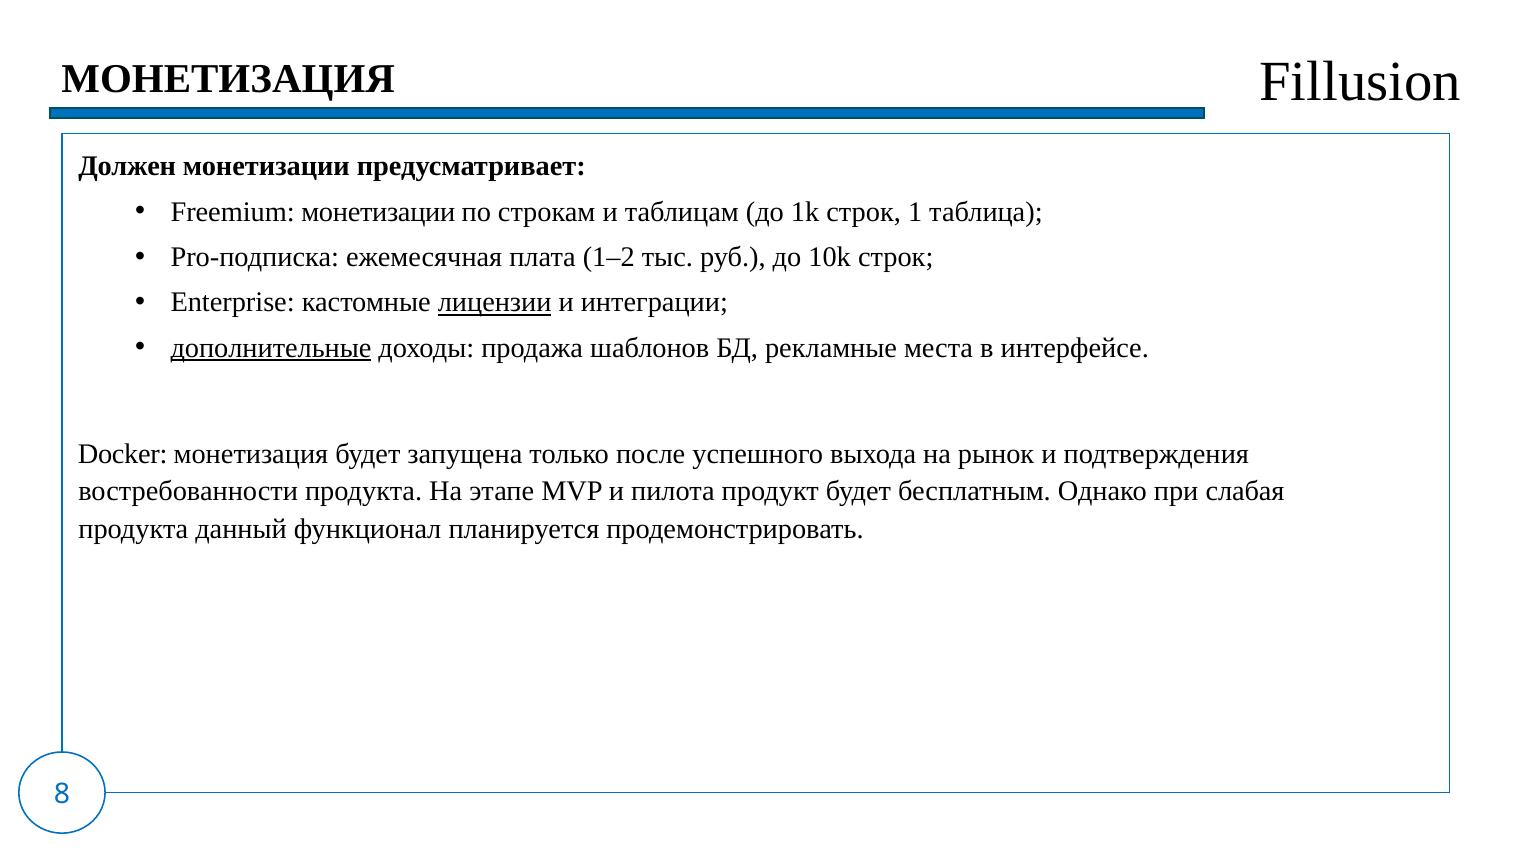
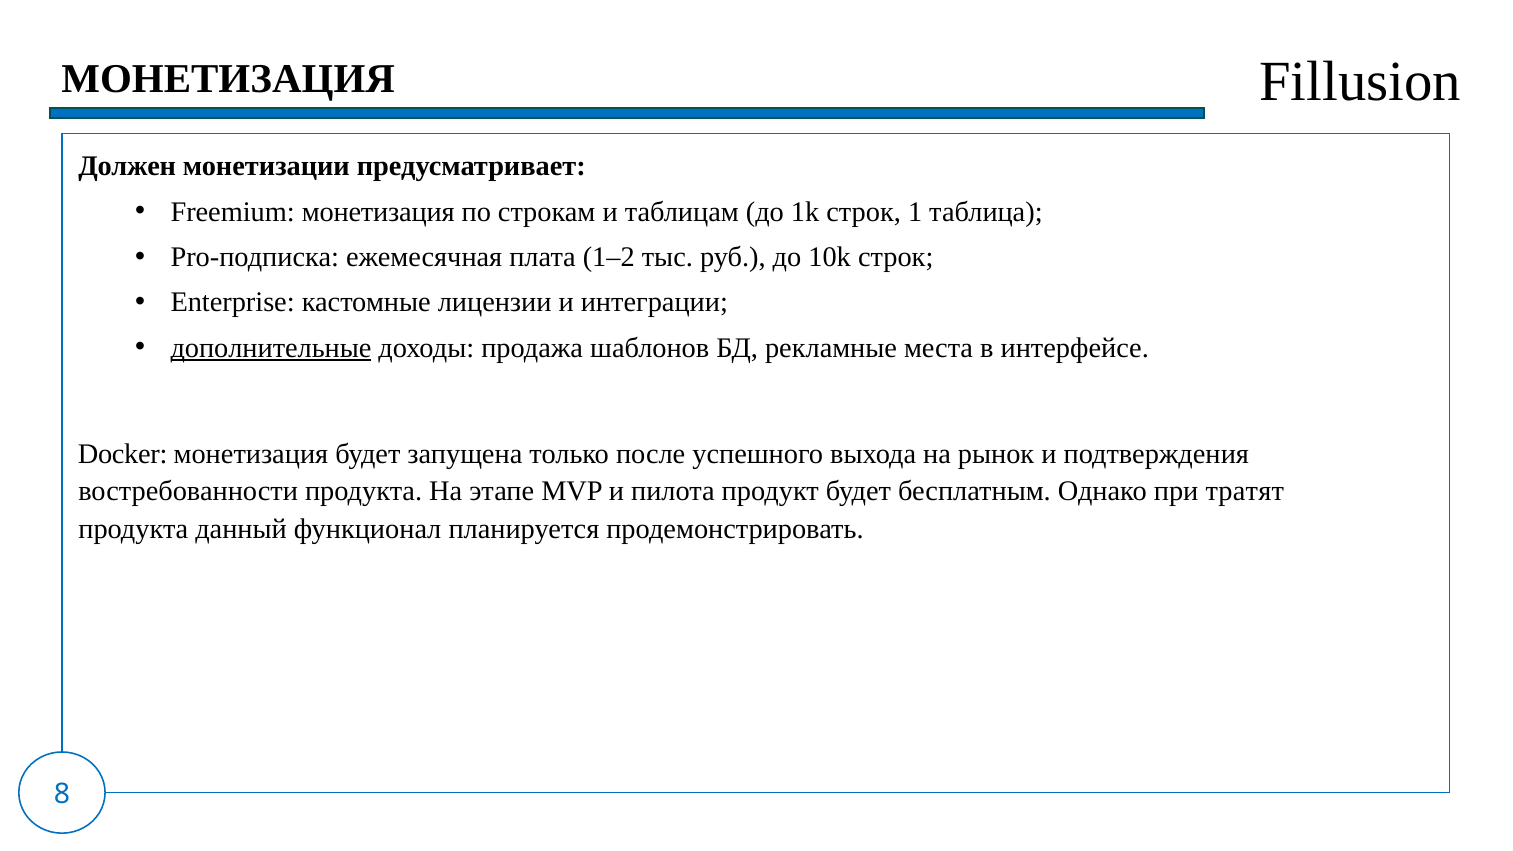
Freemium монетизации: монетизации -> монетизация
лицензии underline: present -> none
слабая: слабая -> тратят
